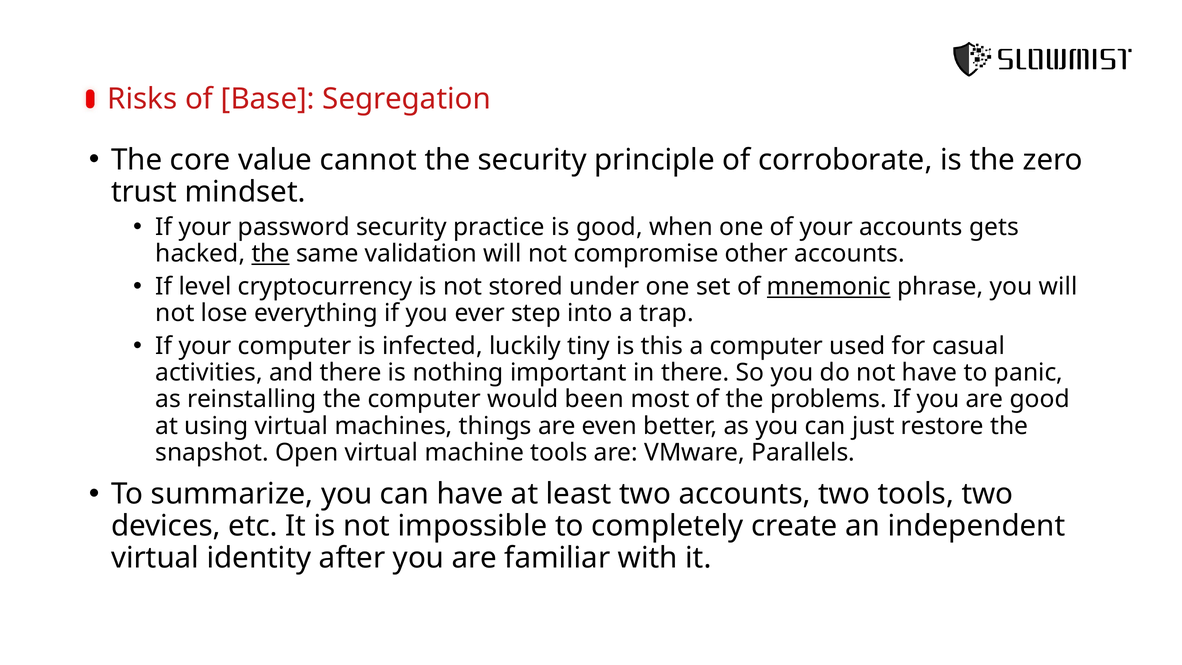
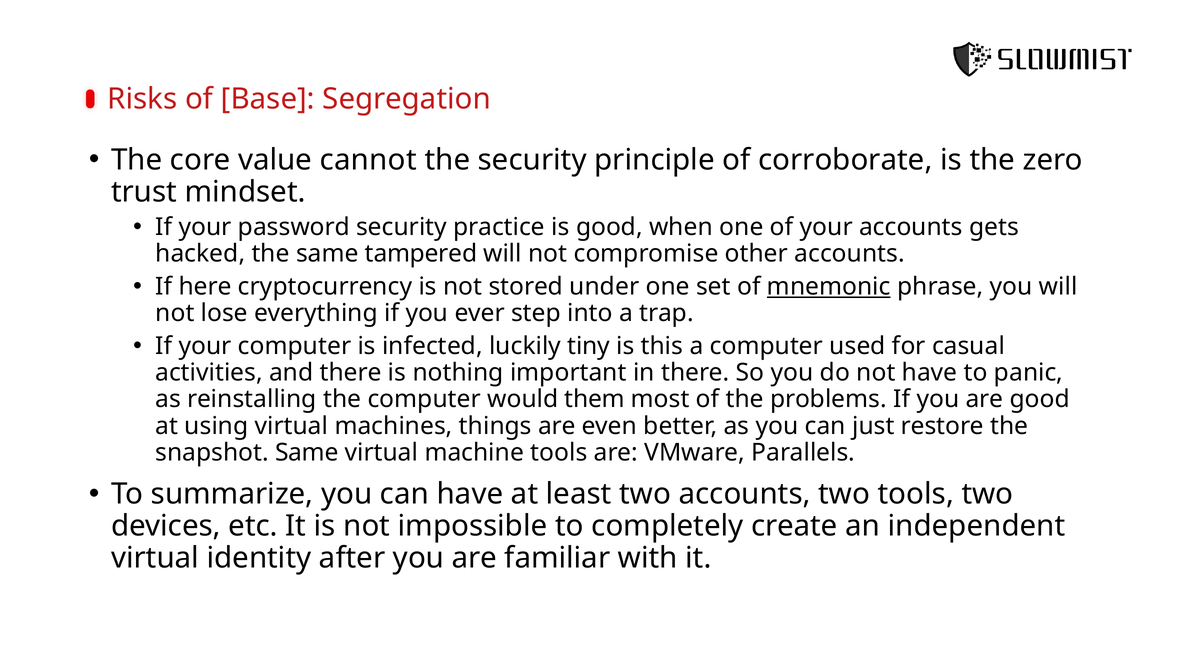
the at (271, 254) underline: present -> none
validation: validation -> tampered
level: level -> here
been: been -> them
snapshot Open: Open -> Same
